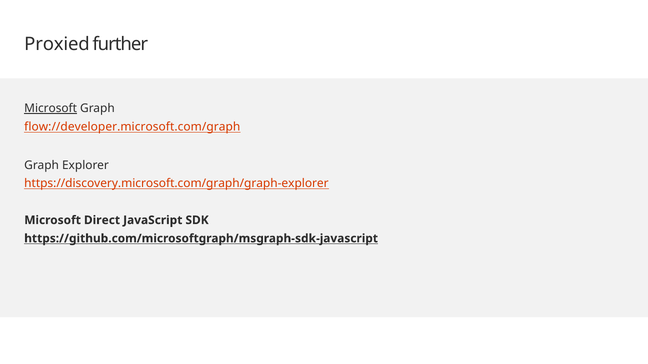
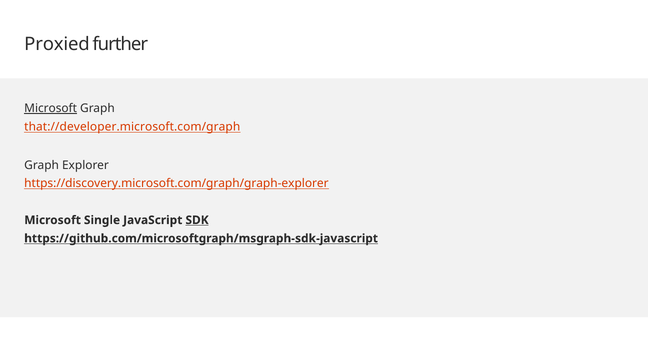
flow://developer.microsoft.com/graph: flow://developer.microsoft.com/graph -> that://developer.microsoft.com/graph
Direct: Direct -> Single
SDK underline: none -> present
